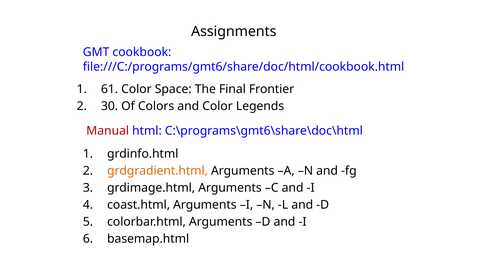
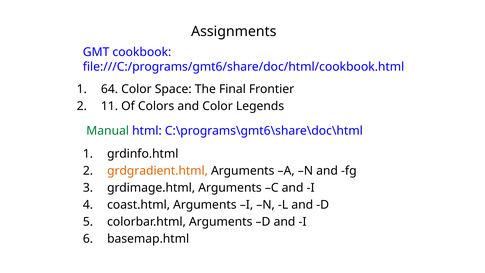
61: 61 -> 64
30: 30 -> 11
Manual colour: red -> green
